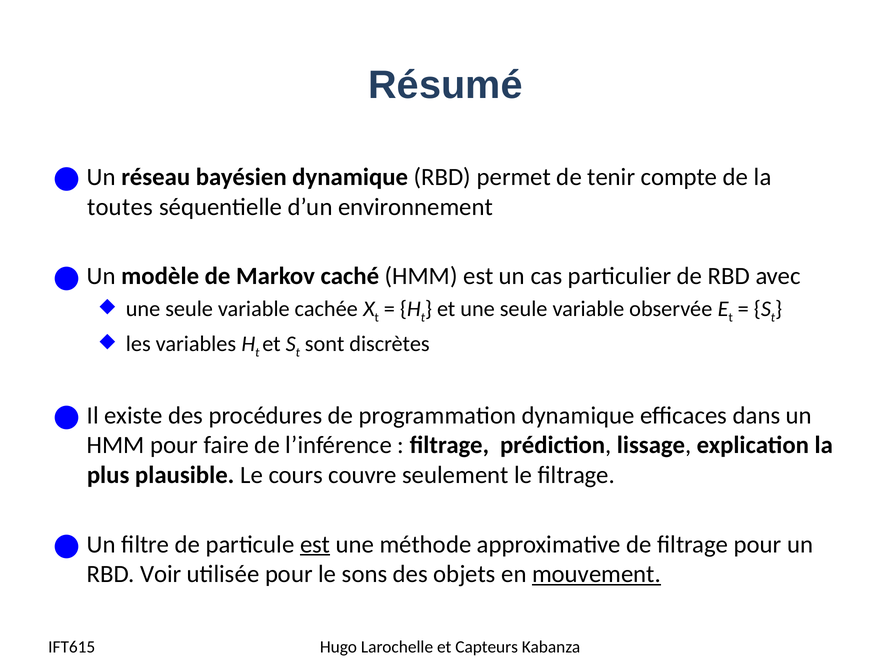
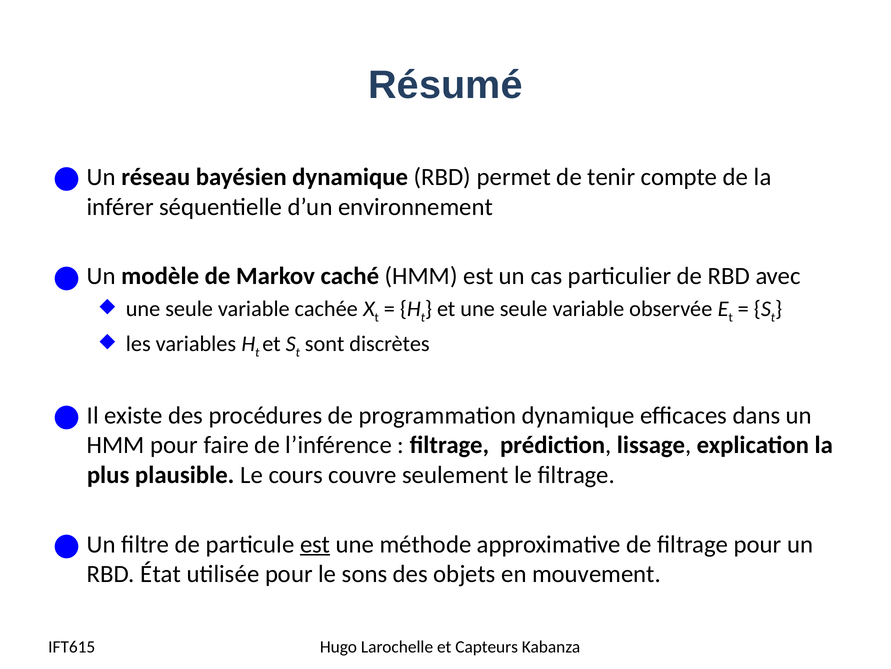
toutes: toutes -> inférer
Voir: Voir -> État
mouvement underline: present -> none
